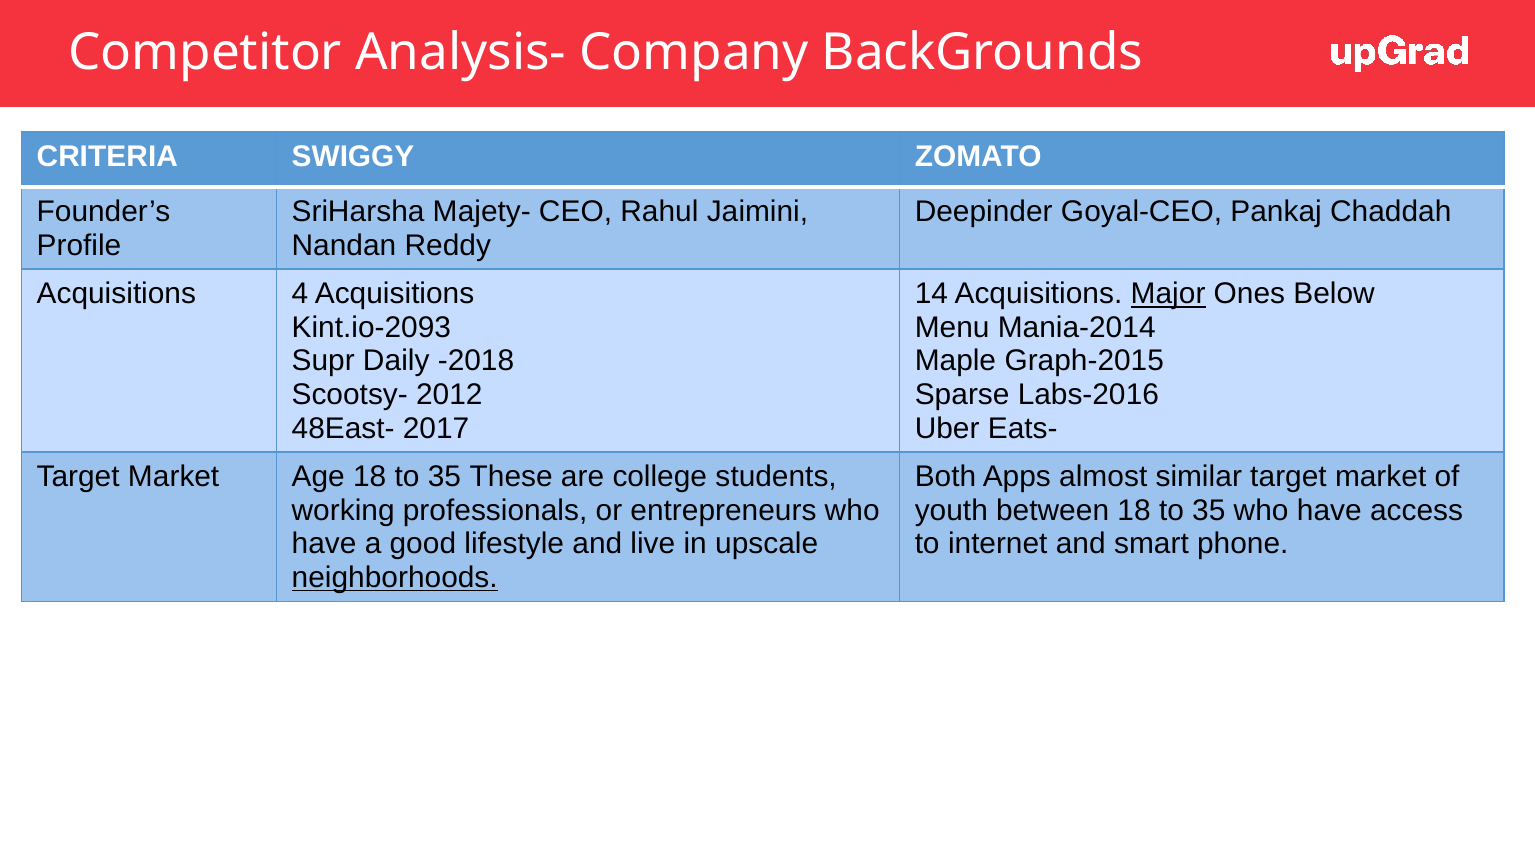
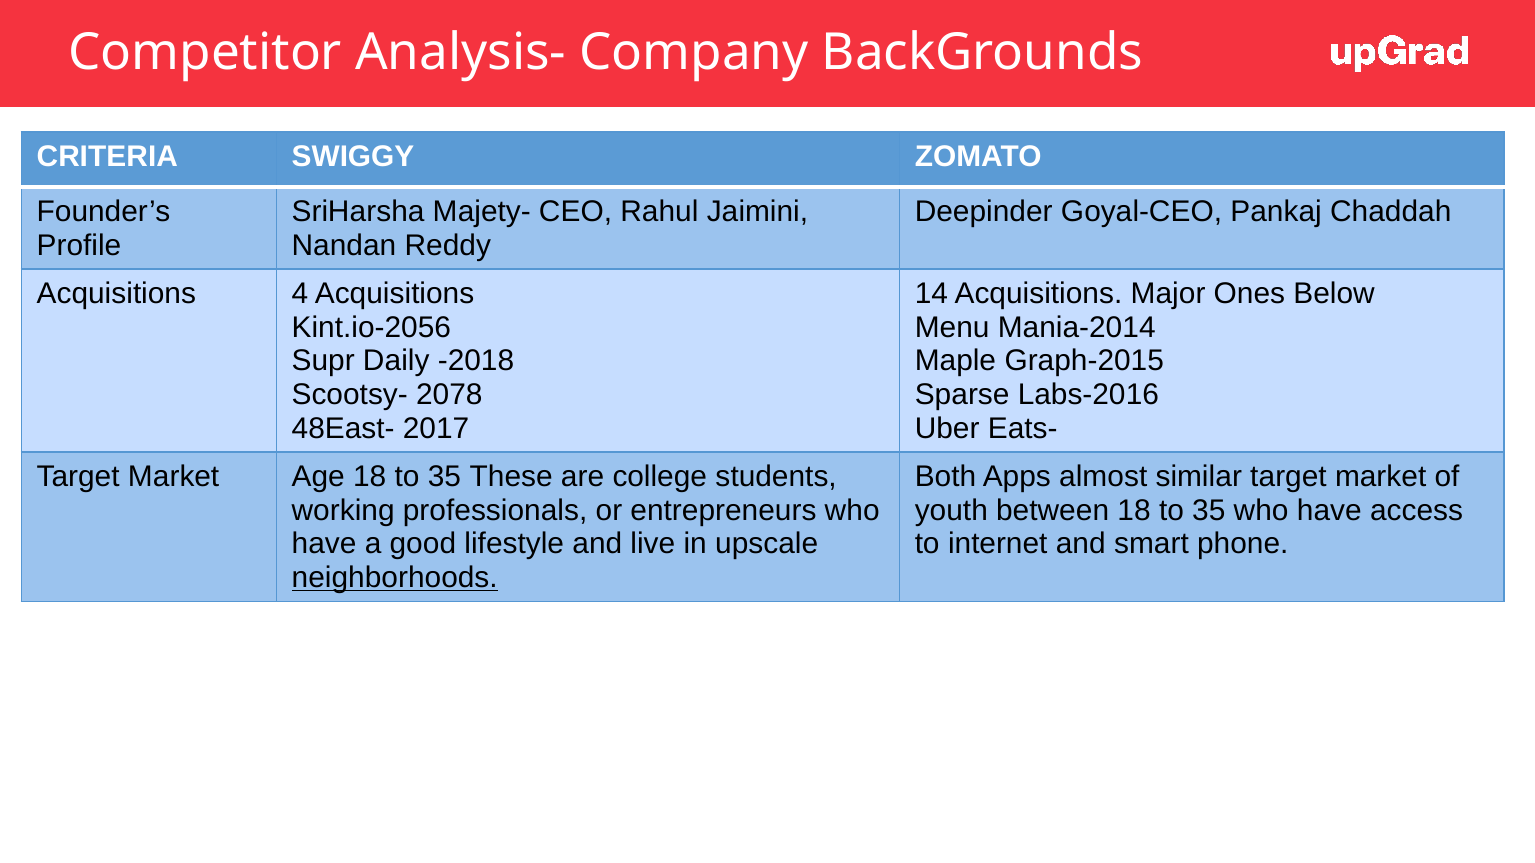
Major underline: present -> none
Kint.io-2093: Kint.io-2093 -> Kint.io-2056
2012: 2012 -> 2078
